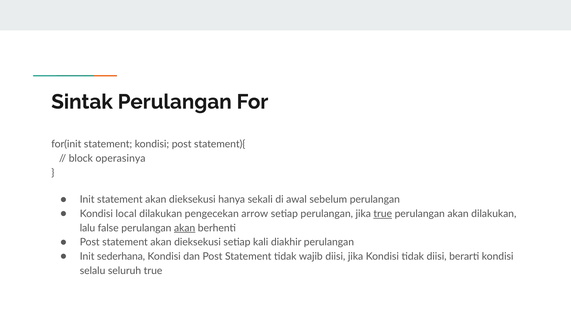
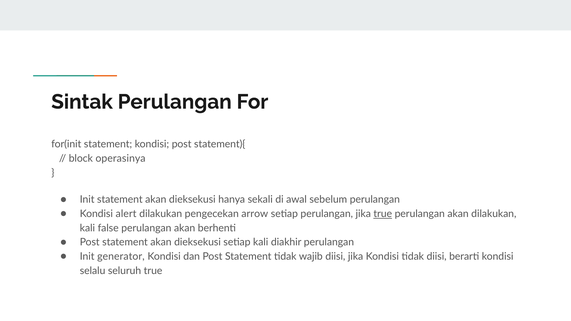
local: local -> alert
lalu at (87, 228): lalu -> kali
akan at (185, 228) underline: present -> none
sederhana: sederhana -> generator
